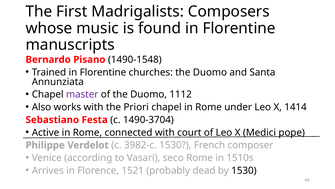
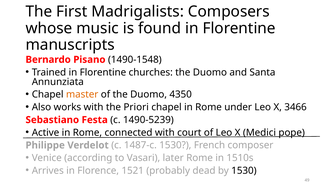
master colour: purple -> orange
1112: 1112 -> 4350
1414: 1414 -> 3466
1490-3704: 1490-3704 -> 1490-5239
3982-c: 3982-c -> 1487-c
seco: seco -> later
